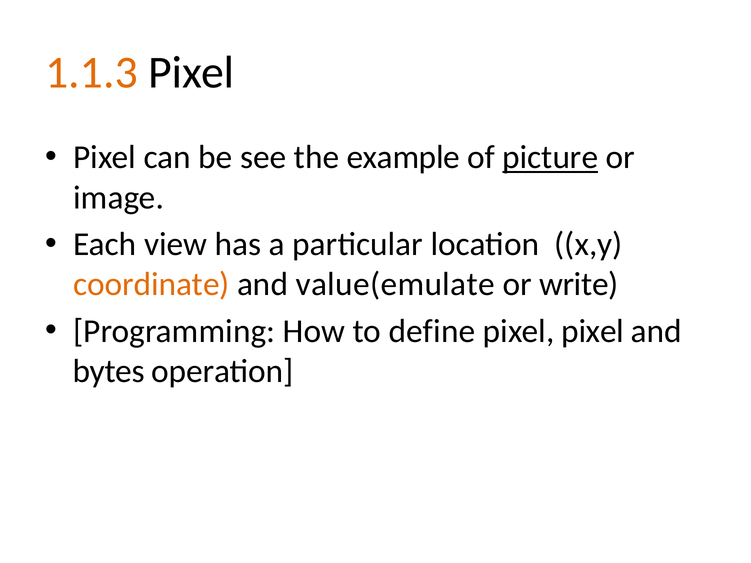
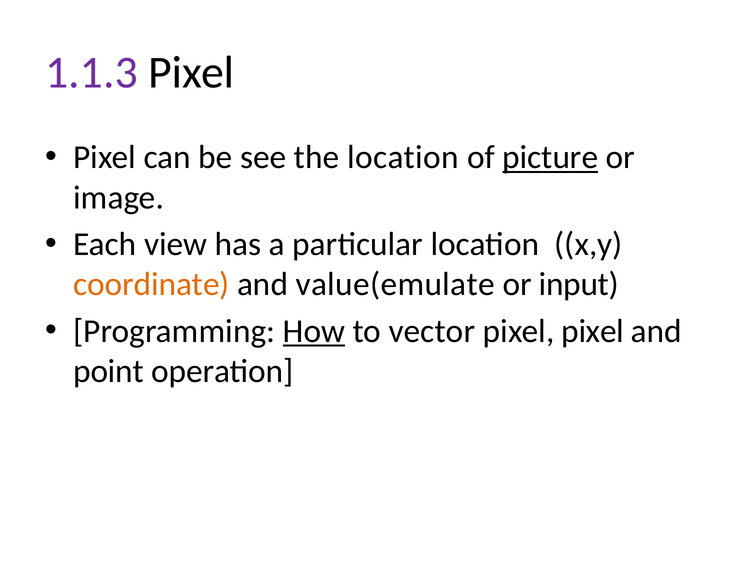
1.1.3 colour: orange -> purple
the example: example -> location
write: write -> input
How underline: none -> present
define: define -> vector
bytes: bytes -> point
